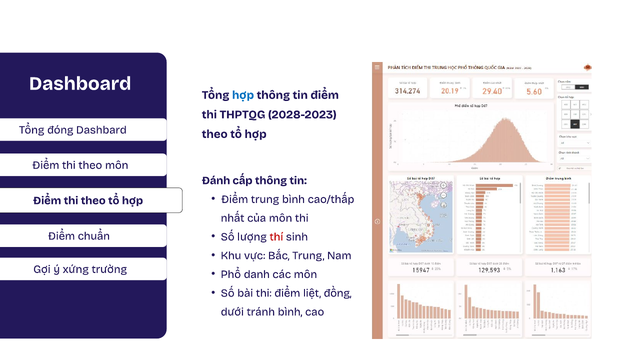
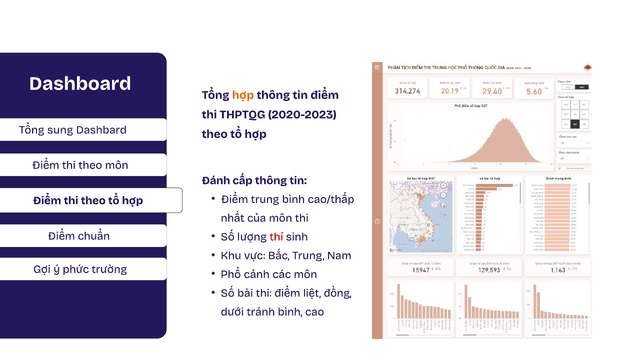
hợp at (243, 95) colour: blue -> orange
2028-2023: 2028-2023 -> 2020-2023
đóng: đóng -> sung
xứng: xứng -> phức
danh: danh -> cảnh
